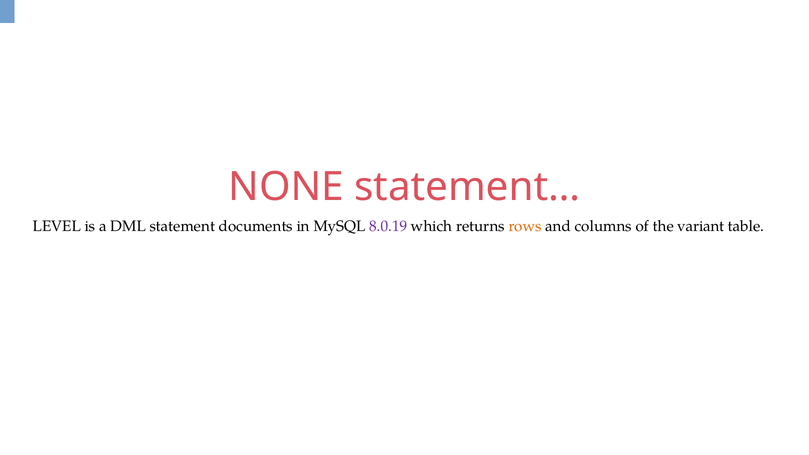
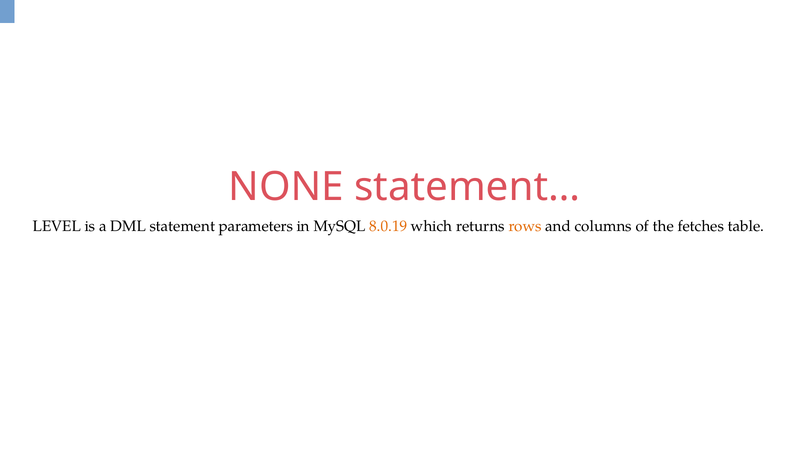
documents: documents -> parameters
8.0.19 colour: purple -> orange
variant: variant -> fetches
